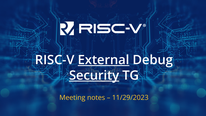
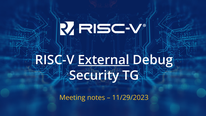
Security underline: present -> none
